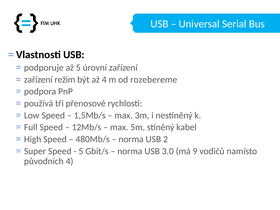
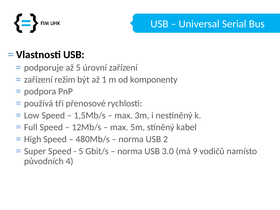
až 4: 4 -> 1
rozebereme: rozebereme -> komponenty
